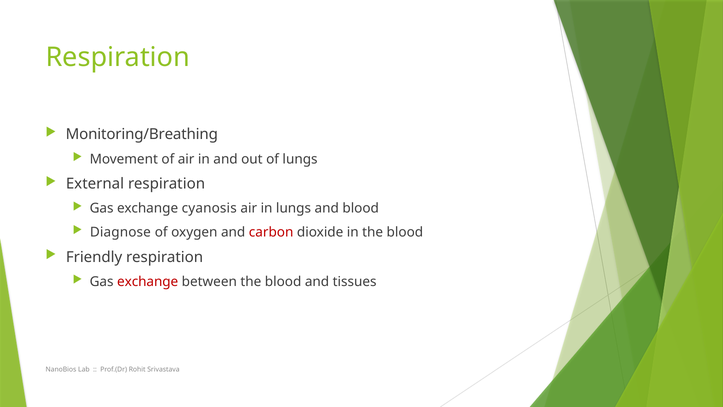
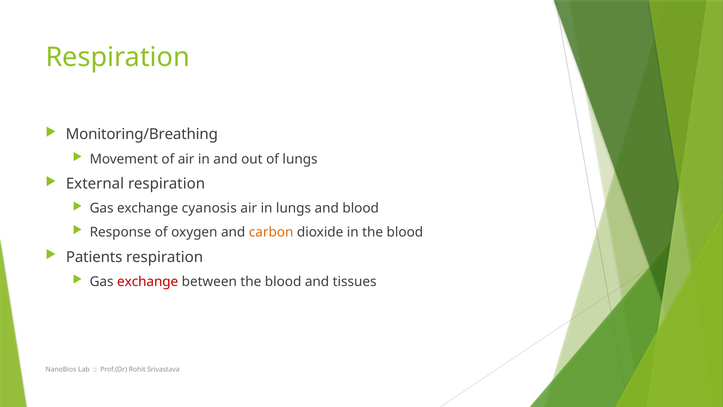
Diagnose: Diagnose -> Response
carbon colour: red -> orange
Friendly: Friendly -> Patients
